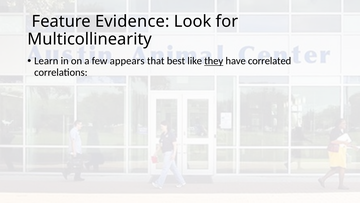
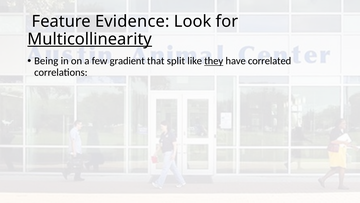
Multicollinearity underline: none -> present
Learn: Learn -> Being
appears: appears -> gradient
best: best -> split
